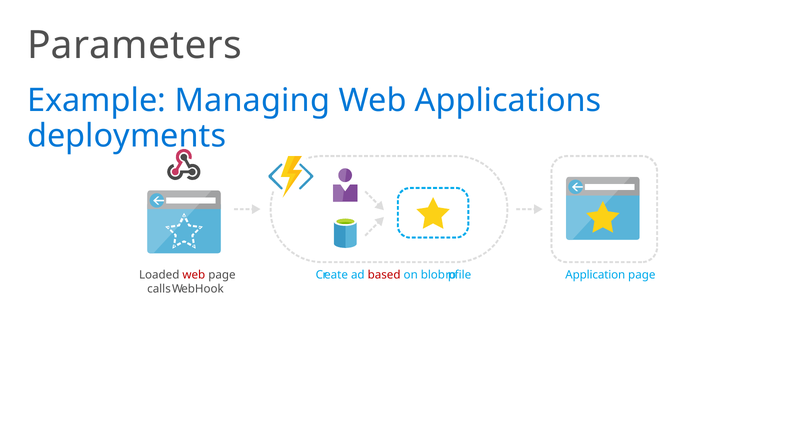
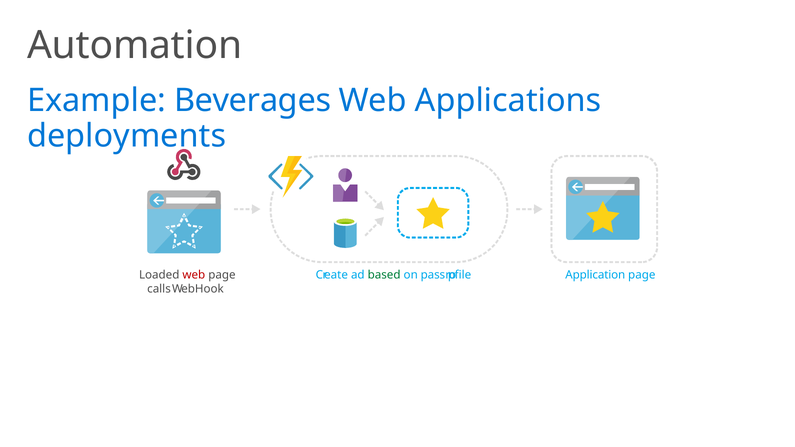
Parameters: Parameters -> Automation
Managing: Managing -> Beverages
based colour: red -> green
blob: blob -> pass
